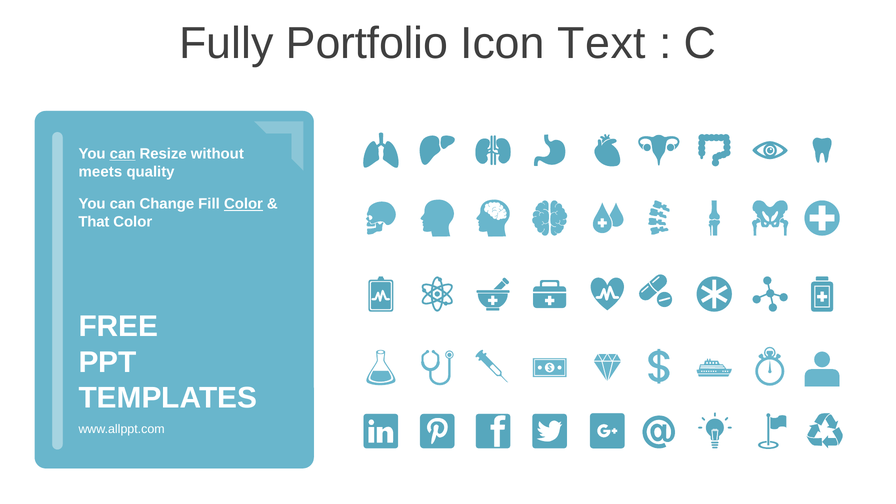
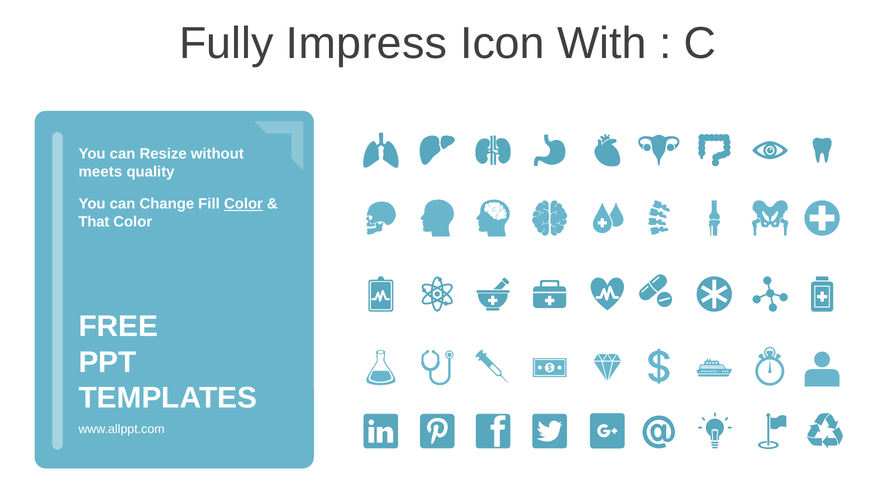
Portfolio: Portfolio -> Impress
Text: Text -> With
can at (123, 154) underline: present -> none
